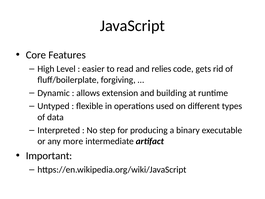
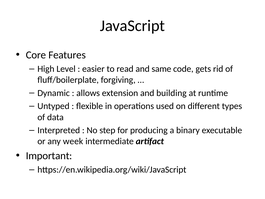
relies: relies -> same
more: more -> week
